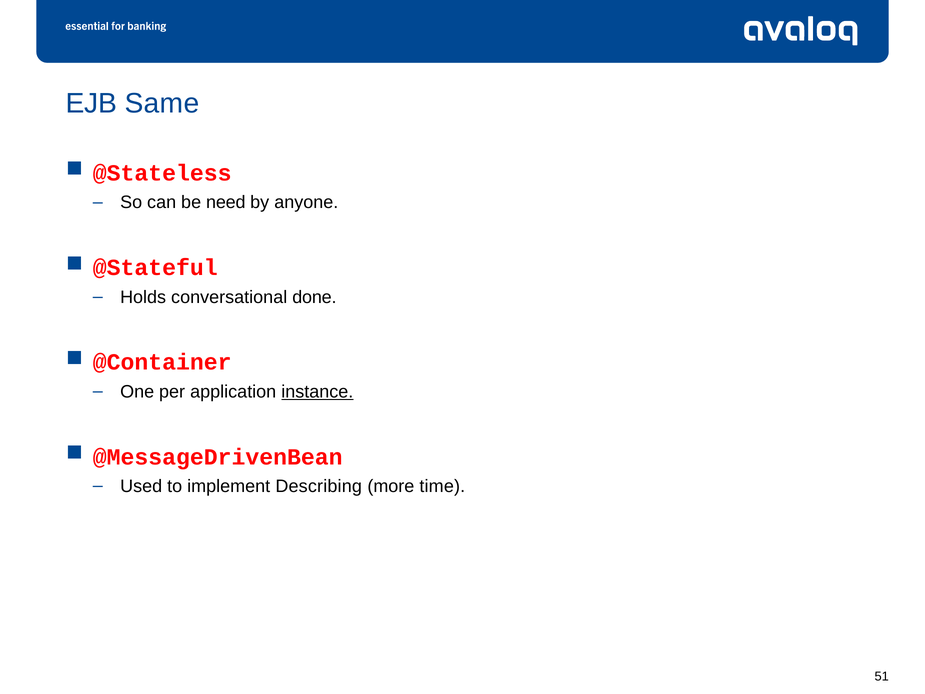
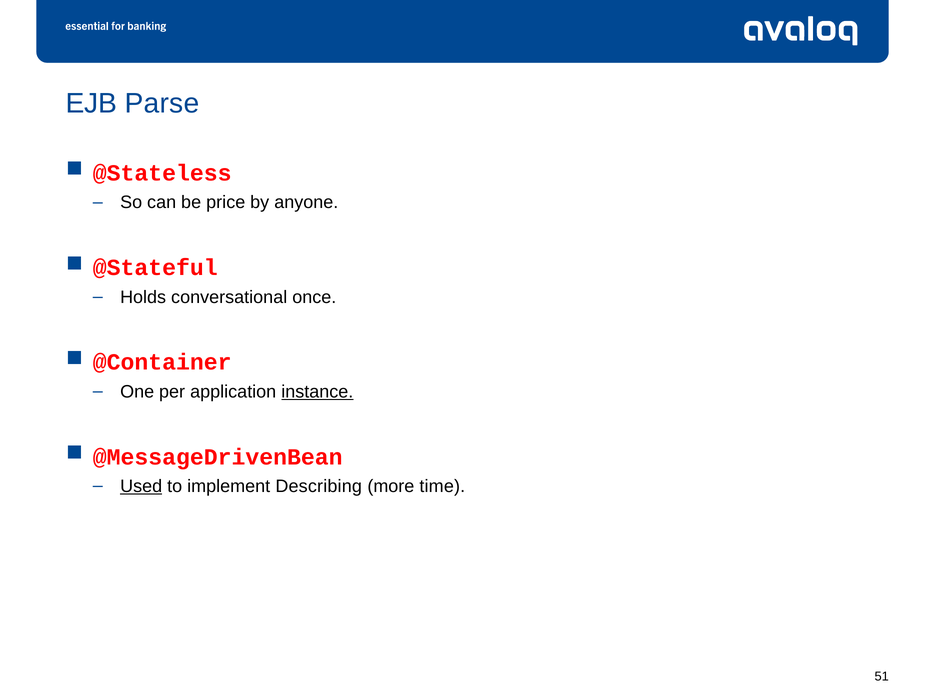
Same: Same -> Parse
need: need -> price
done: done -> once
Used underline: none -> present
